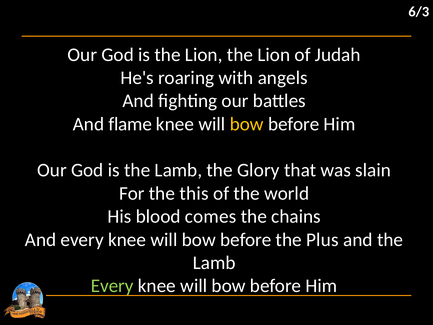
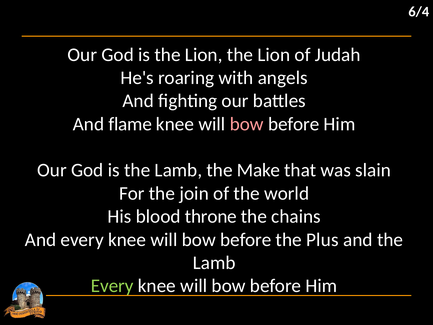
6/3: 6/3 -> 6/4
bow at (247, 124) colour: yellow -> pink
Glory: Glory -> Make
this: this -> join
comes: comes -> throne
